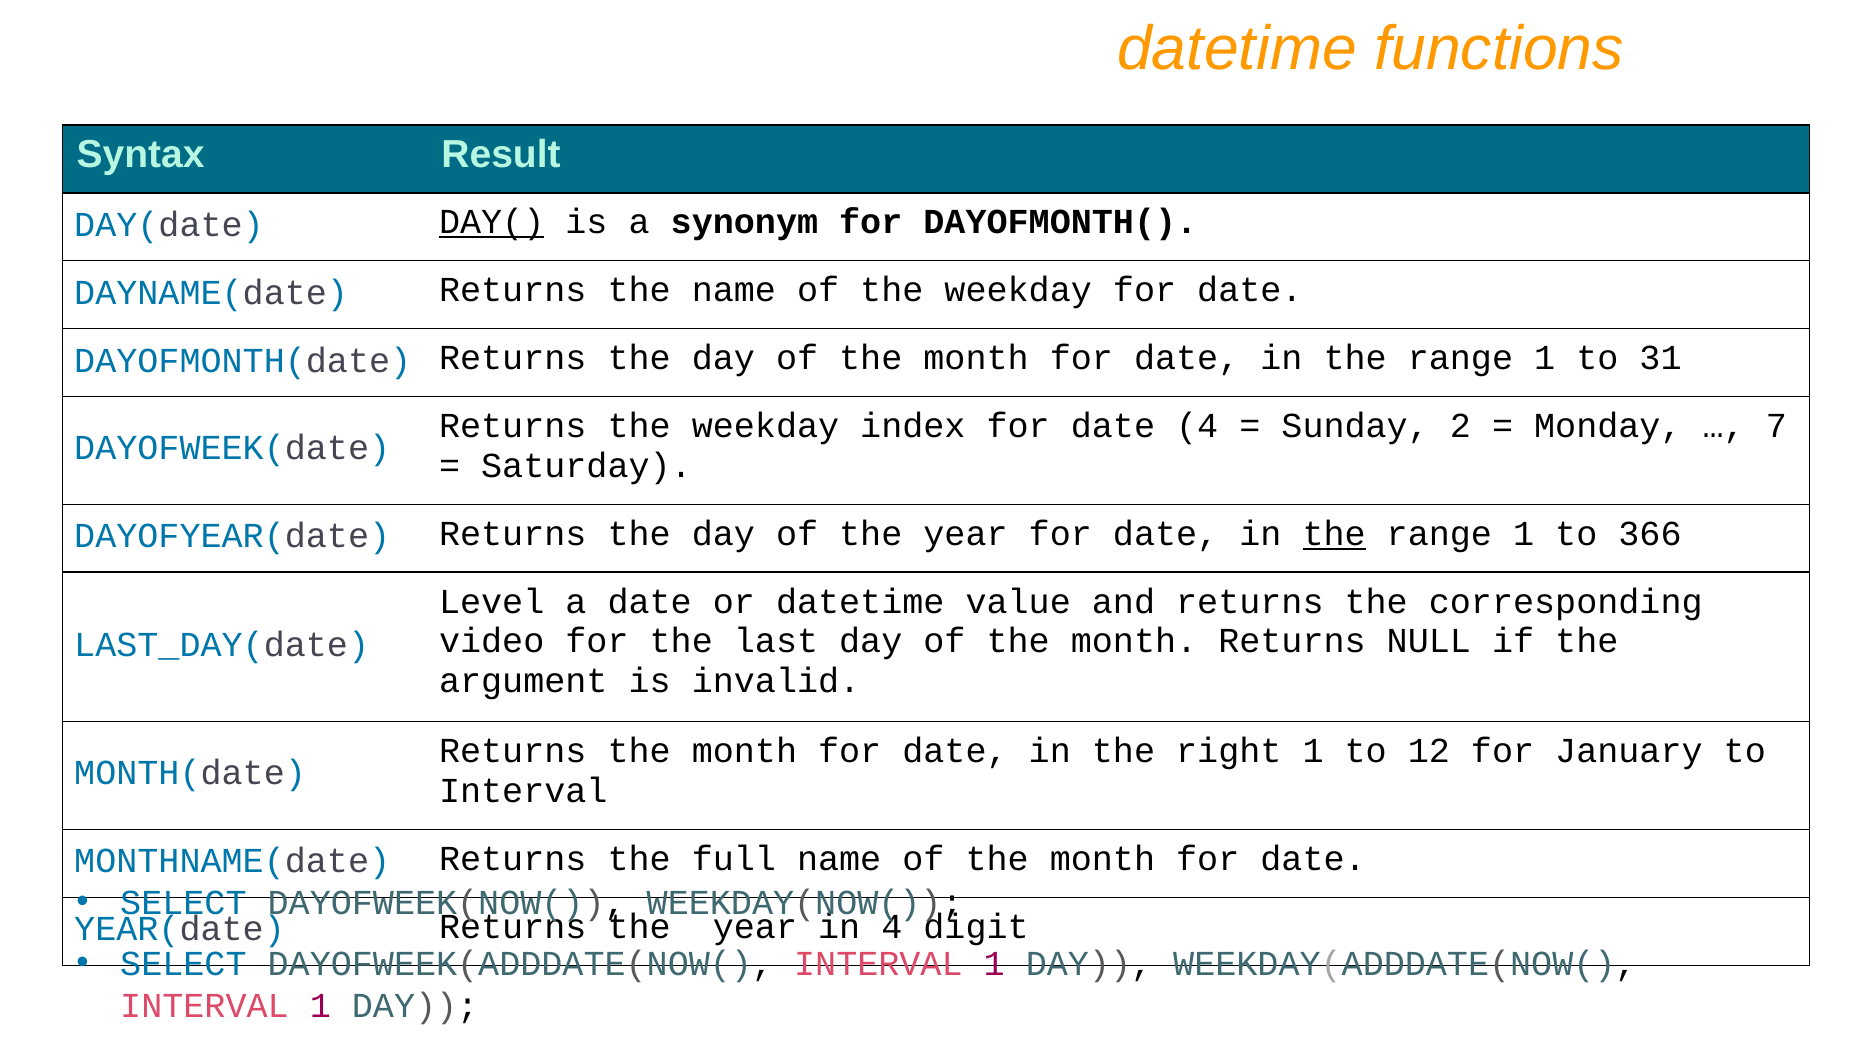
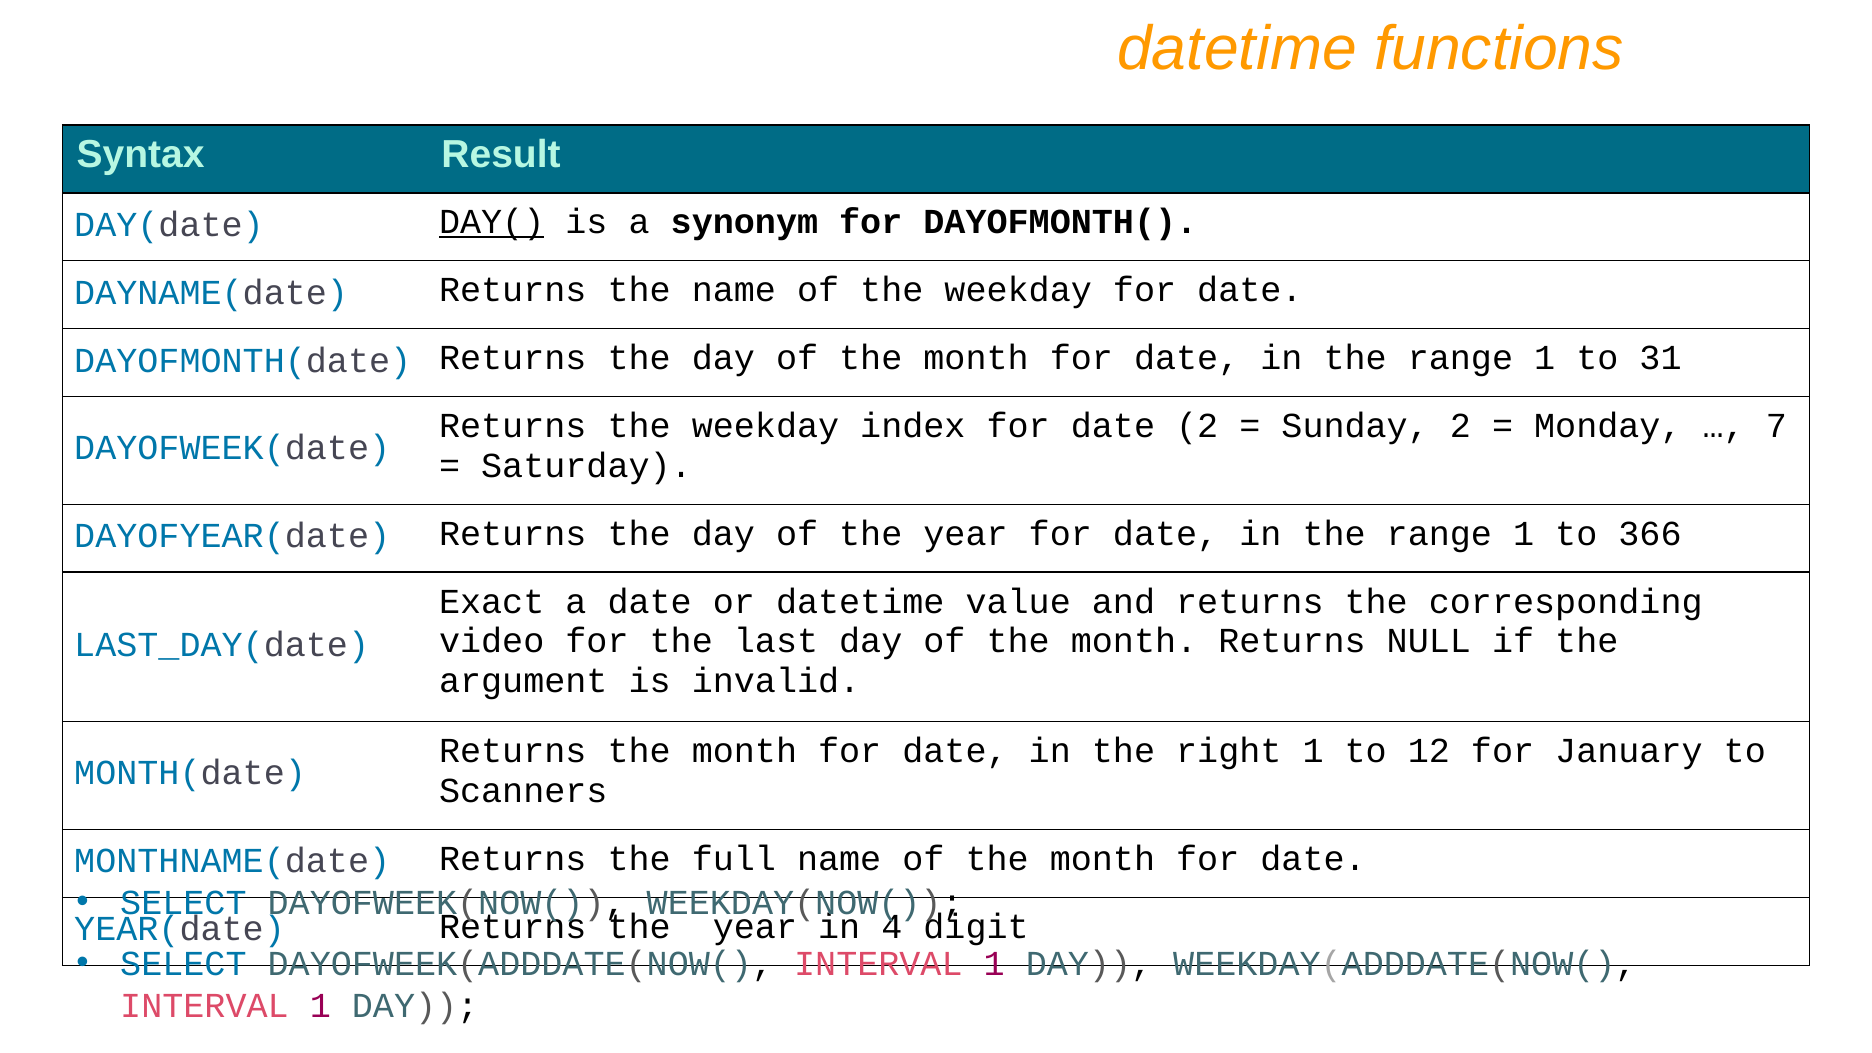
date 4: 4 -> 2
the at (1334, 534) underline: present -> none
Level: Level -> Exact
Interval at (523, 791): Interval -> Scanners
